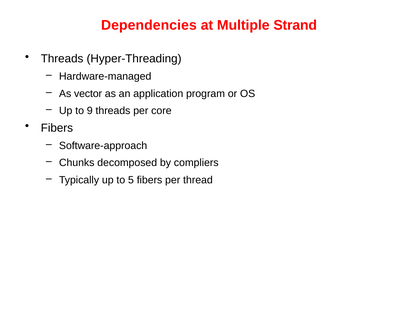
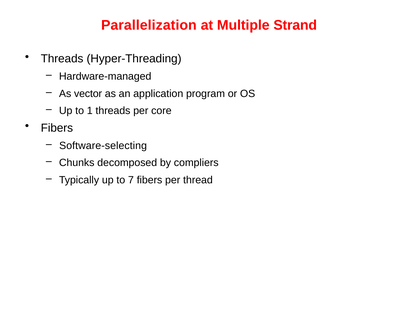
Dependencies: Dependencies -> Parallelization
9: 9 -> 1
Software-approach: Software-approach -> Software-selecting
5: 5 -> 7
